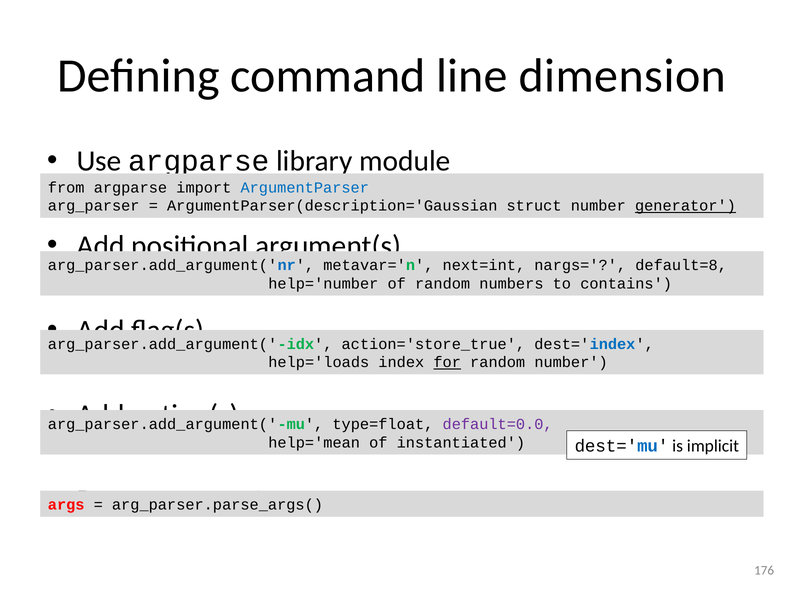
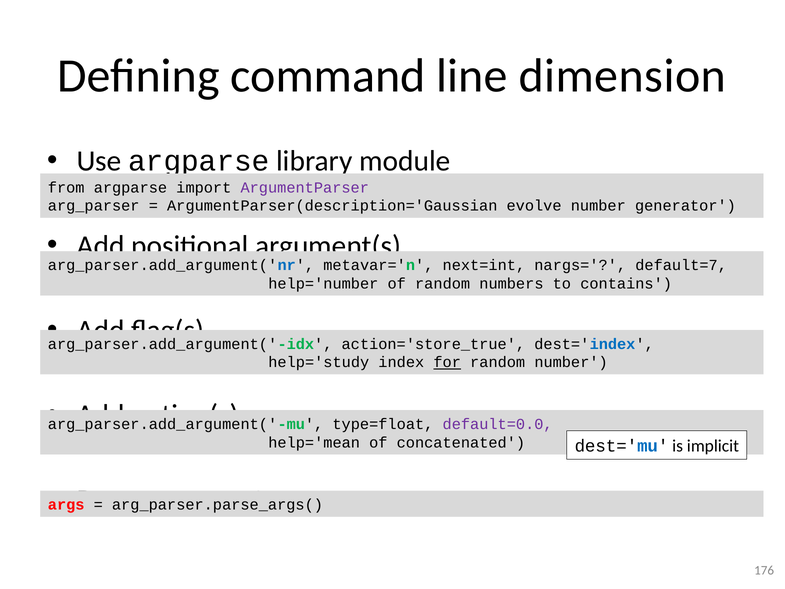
ArgumentParser colour: blue -> purple
struct: struct -> evolve
generator underline: present -> none
default=8: default=8 -> default=7
help='loads: help='loads -> help='study
instantiated: instantiated -> concatenated
